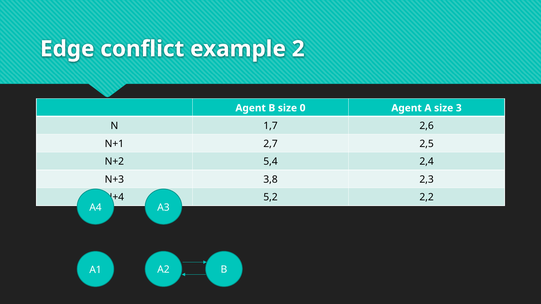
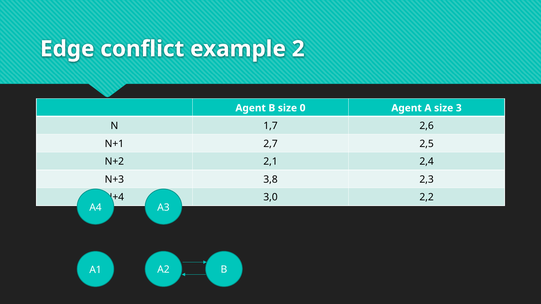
5,4: 5,4 -> 2,1
5,2: 5,2 -> 3,0
